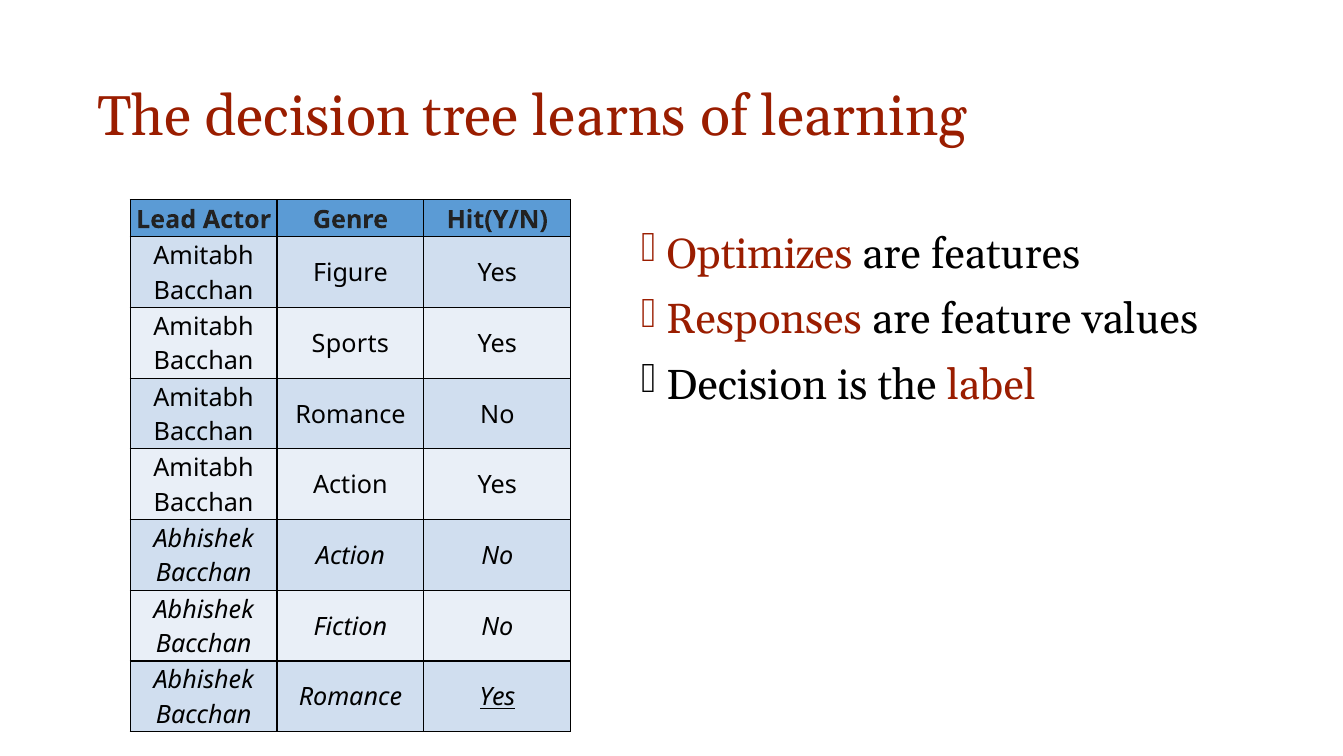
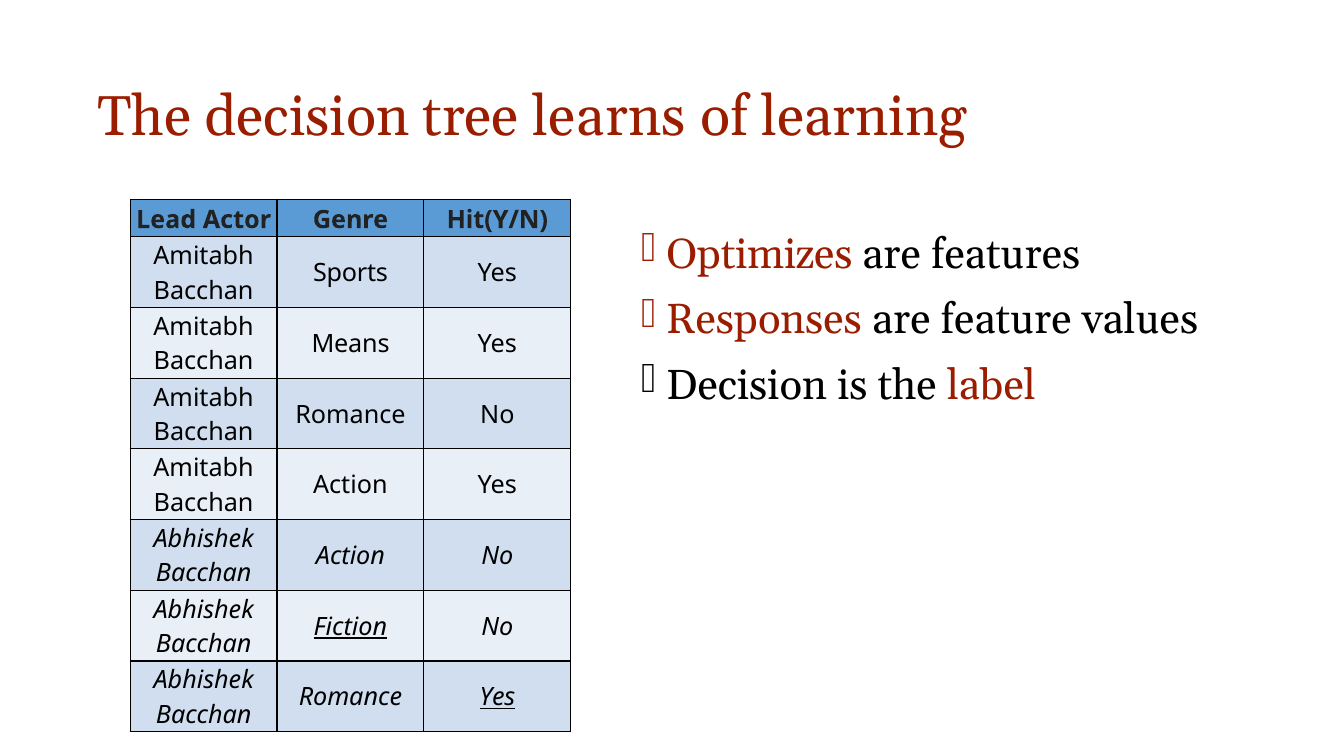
Figure: Figure -> Sports
Sports: Sports -> Means
Fiction underline: none -> present
